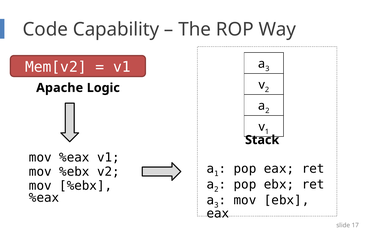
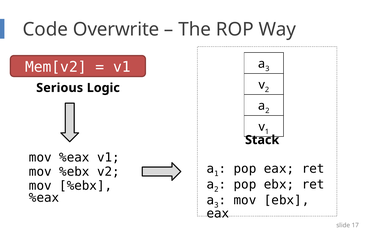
Capability: Capability -> Overwrite
Apache: Apache -> Serious
